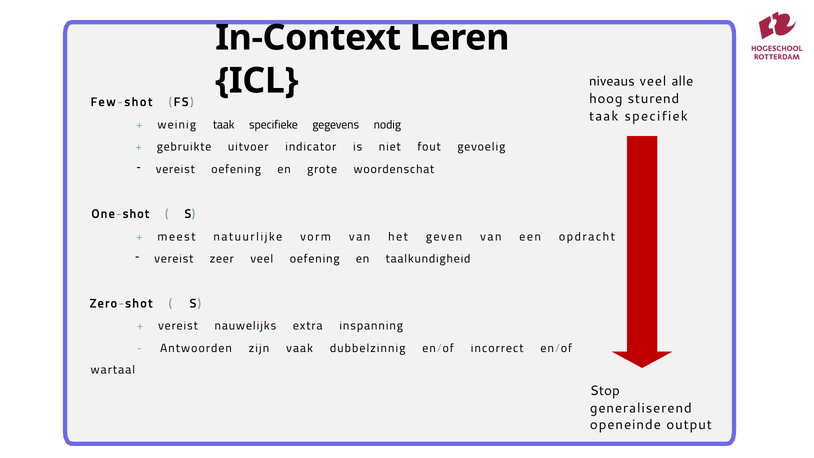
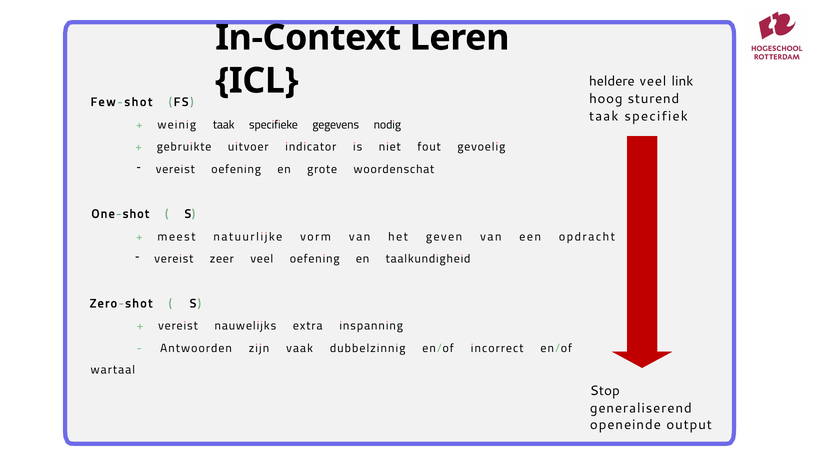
niveaus: niveaus -> heldere
alle: alle -> link
